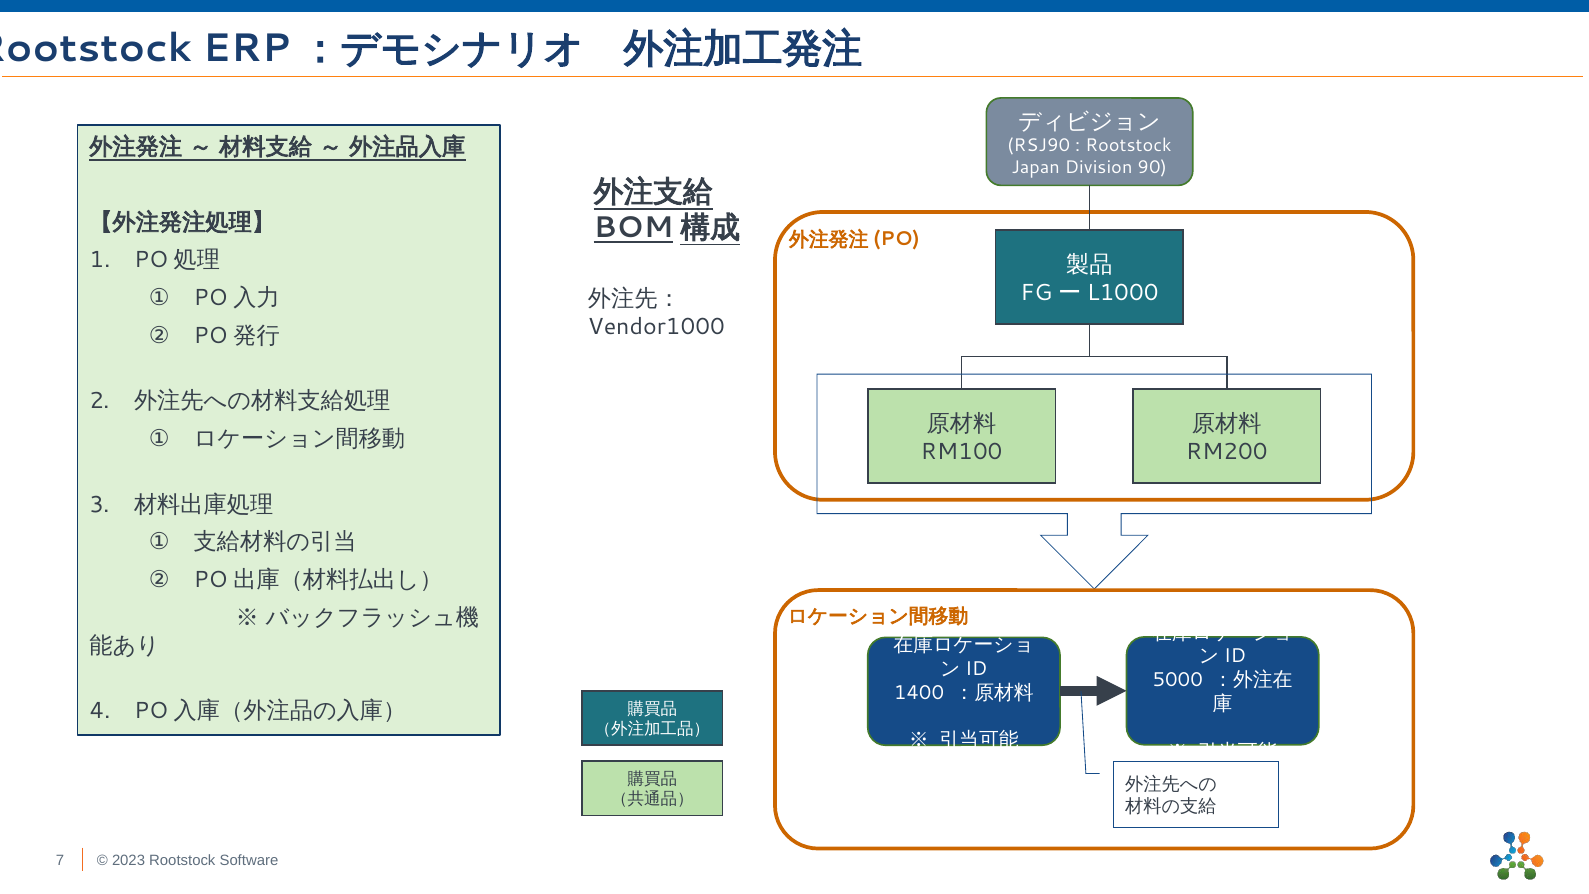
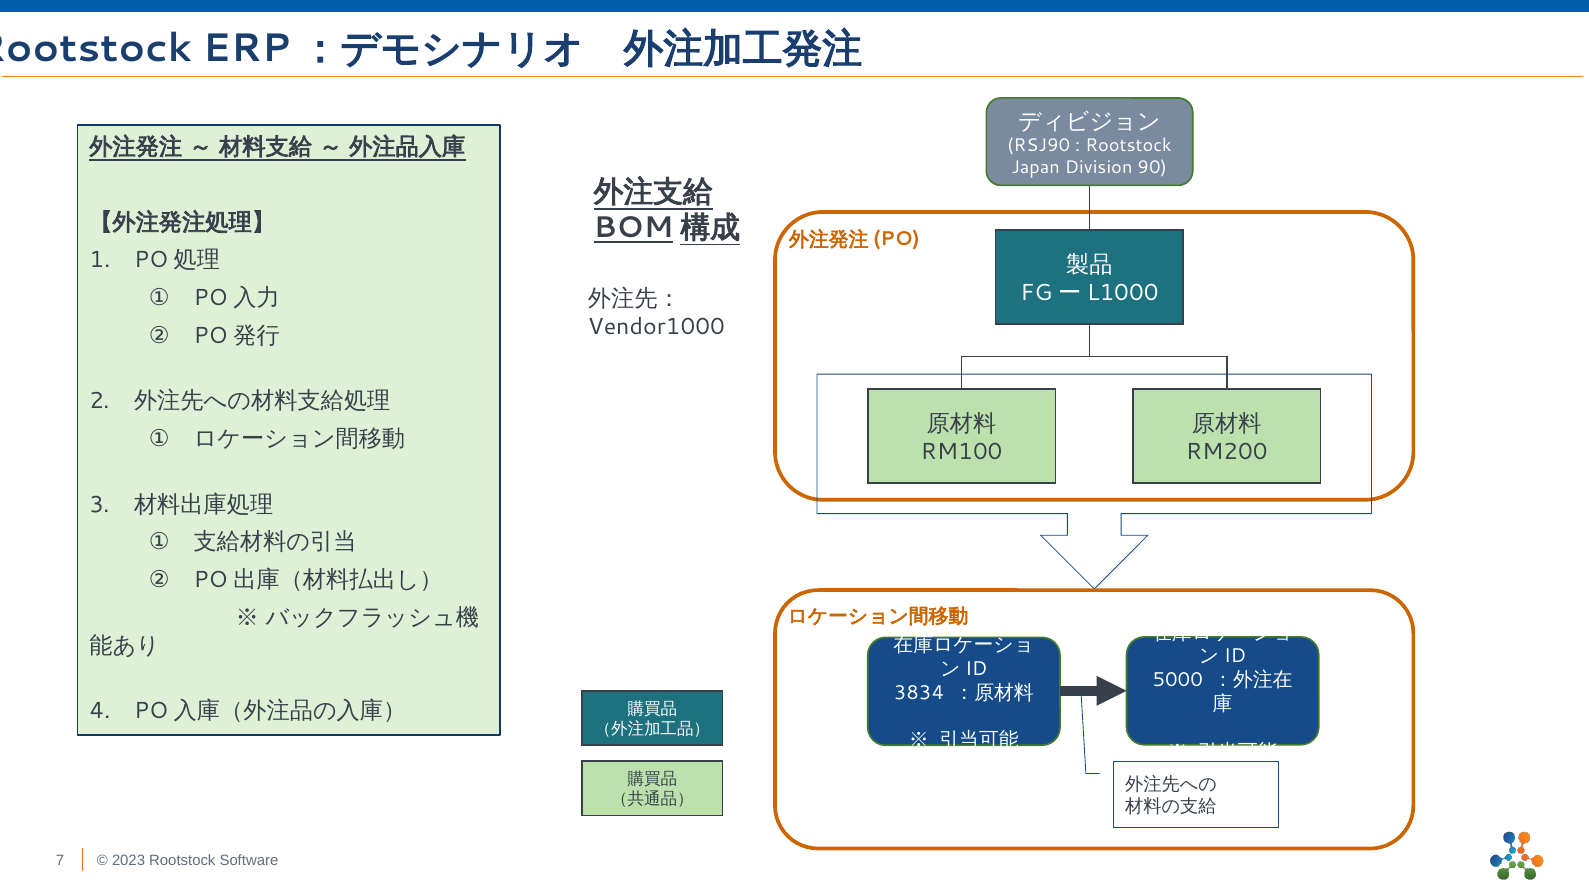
1400: 1400 -> 3834
